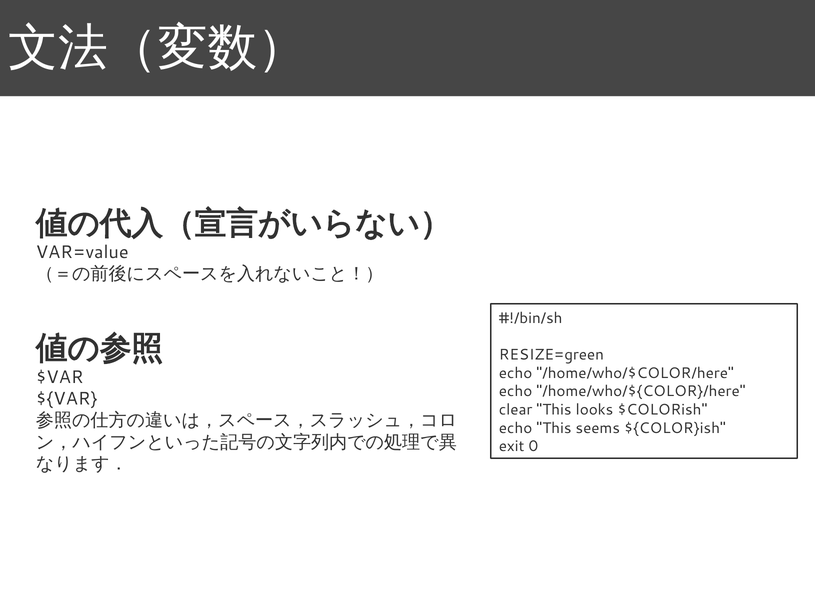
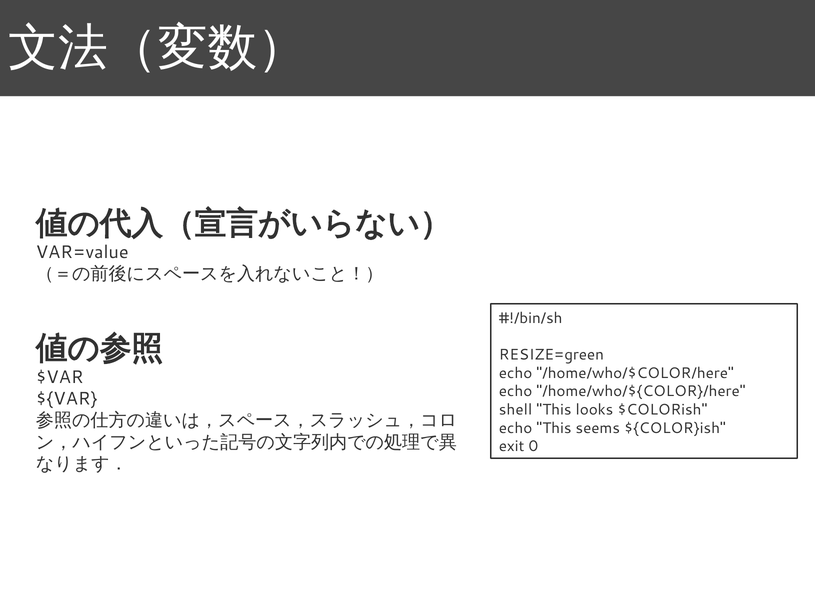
clear: clear -> shell
